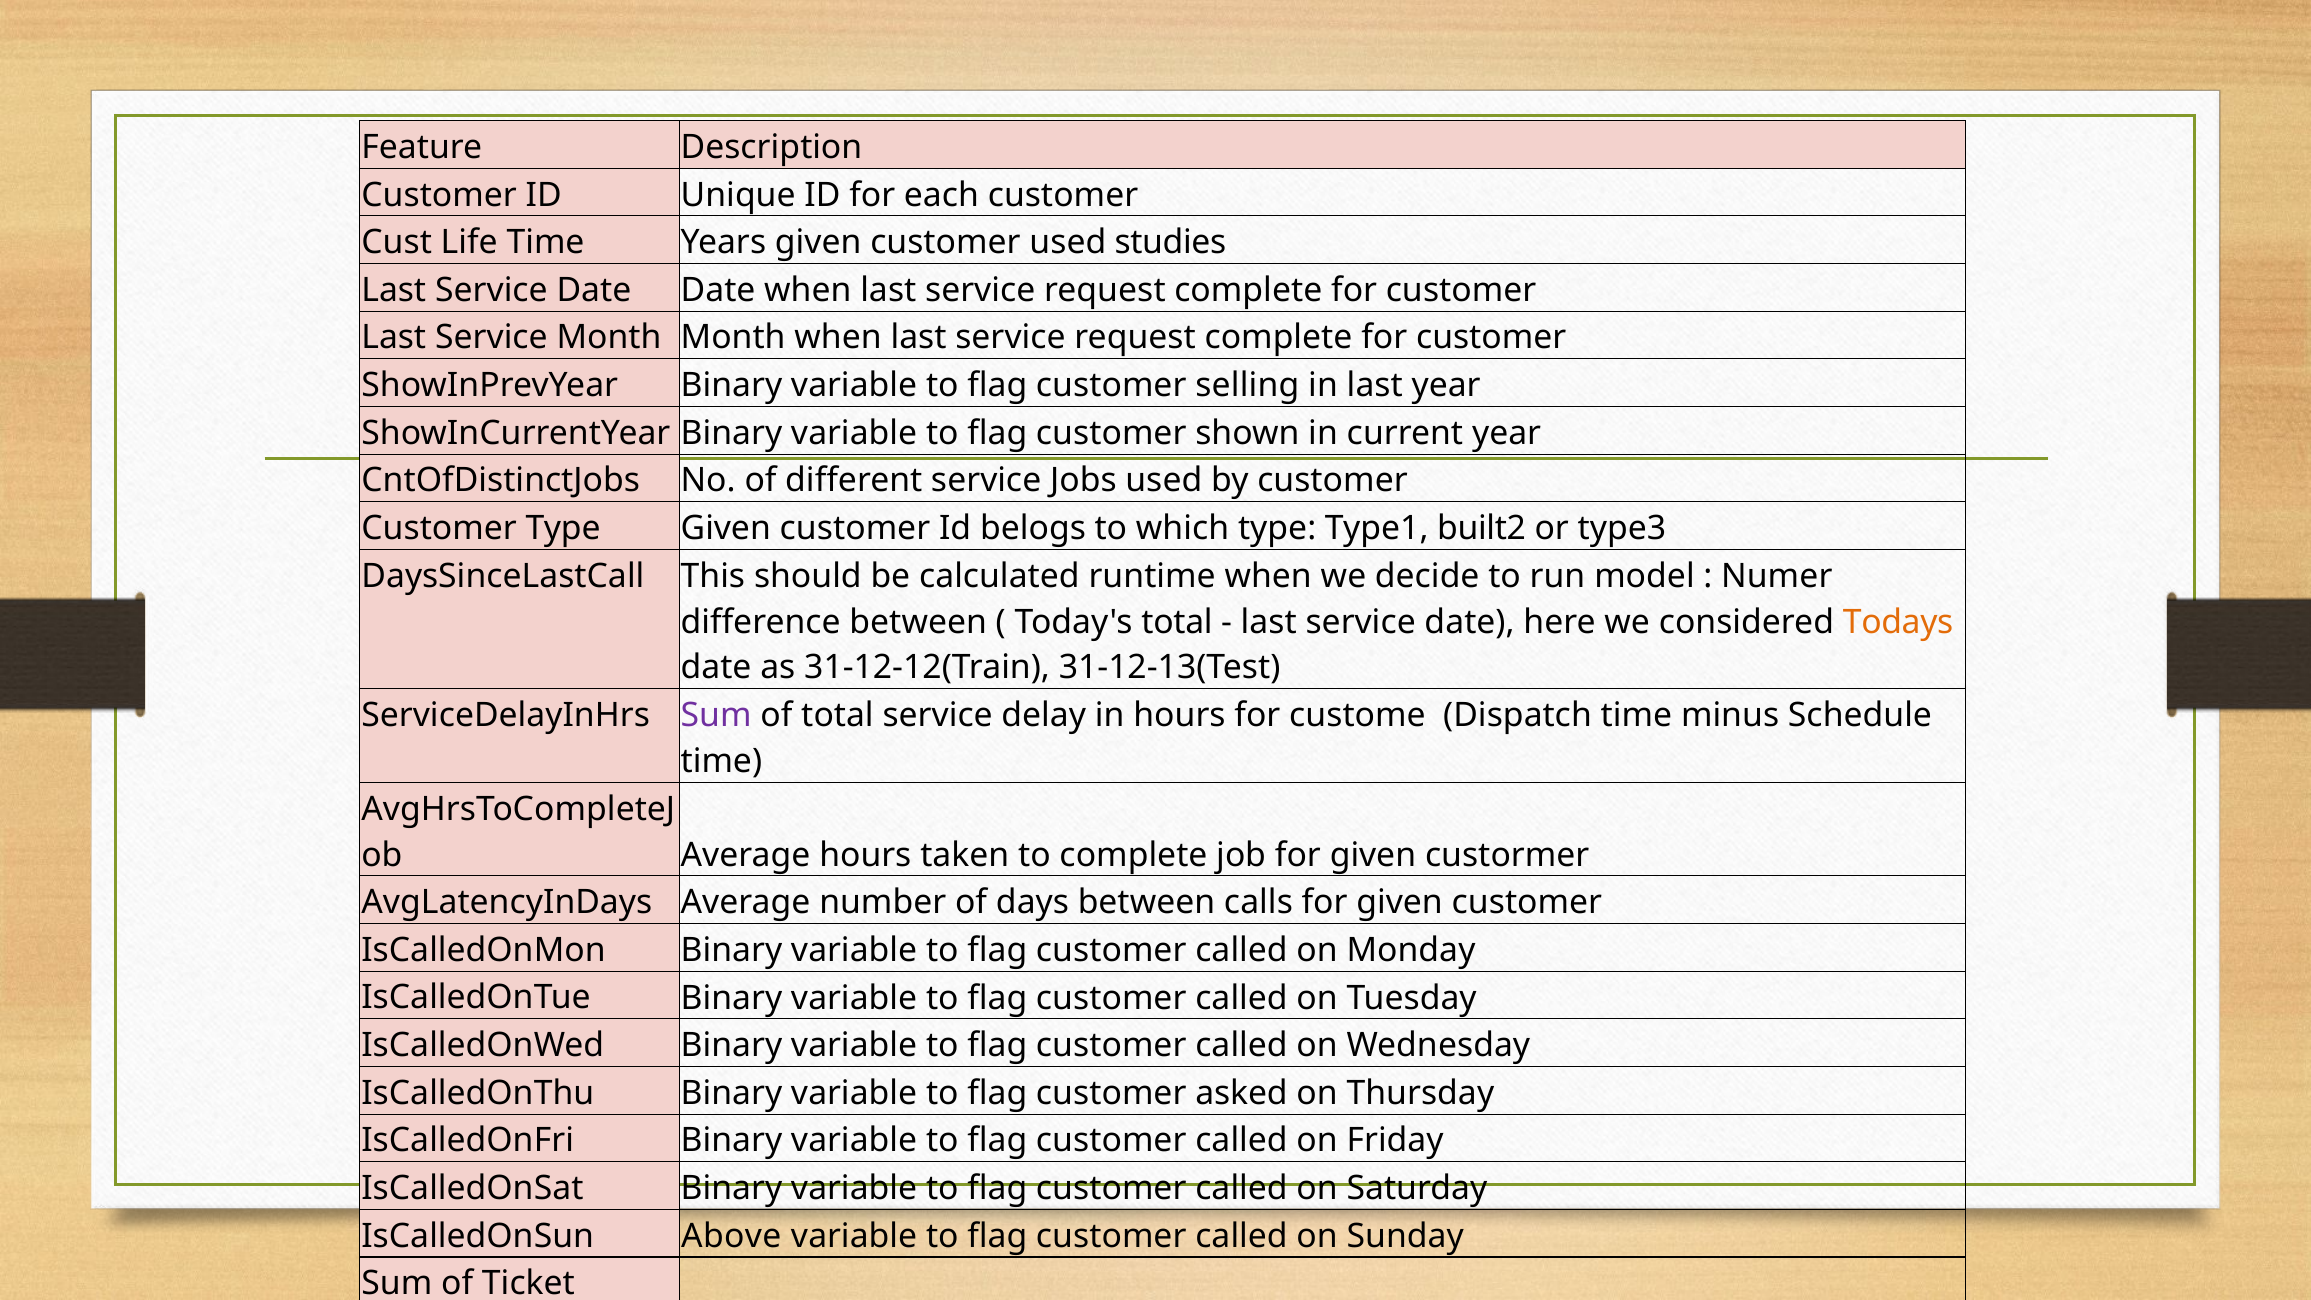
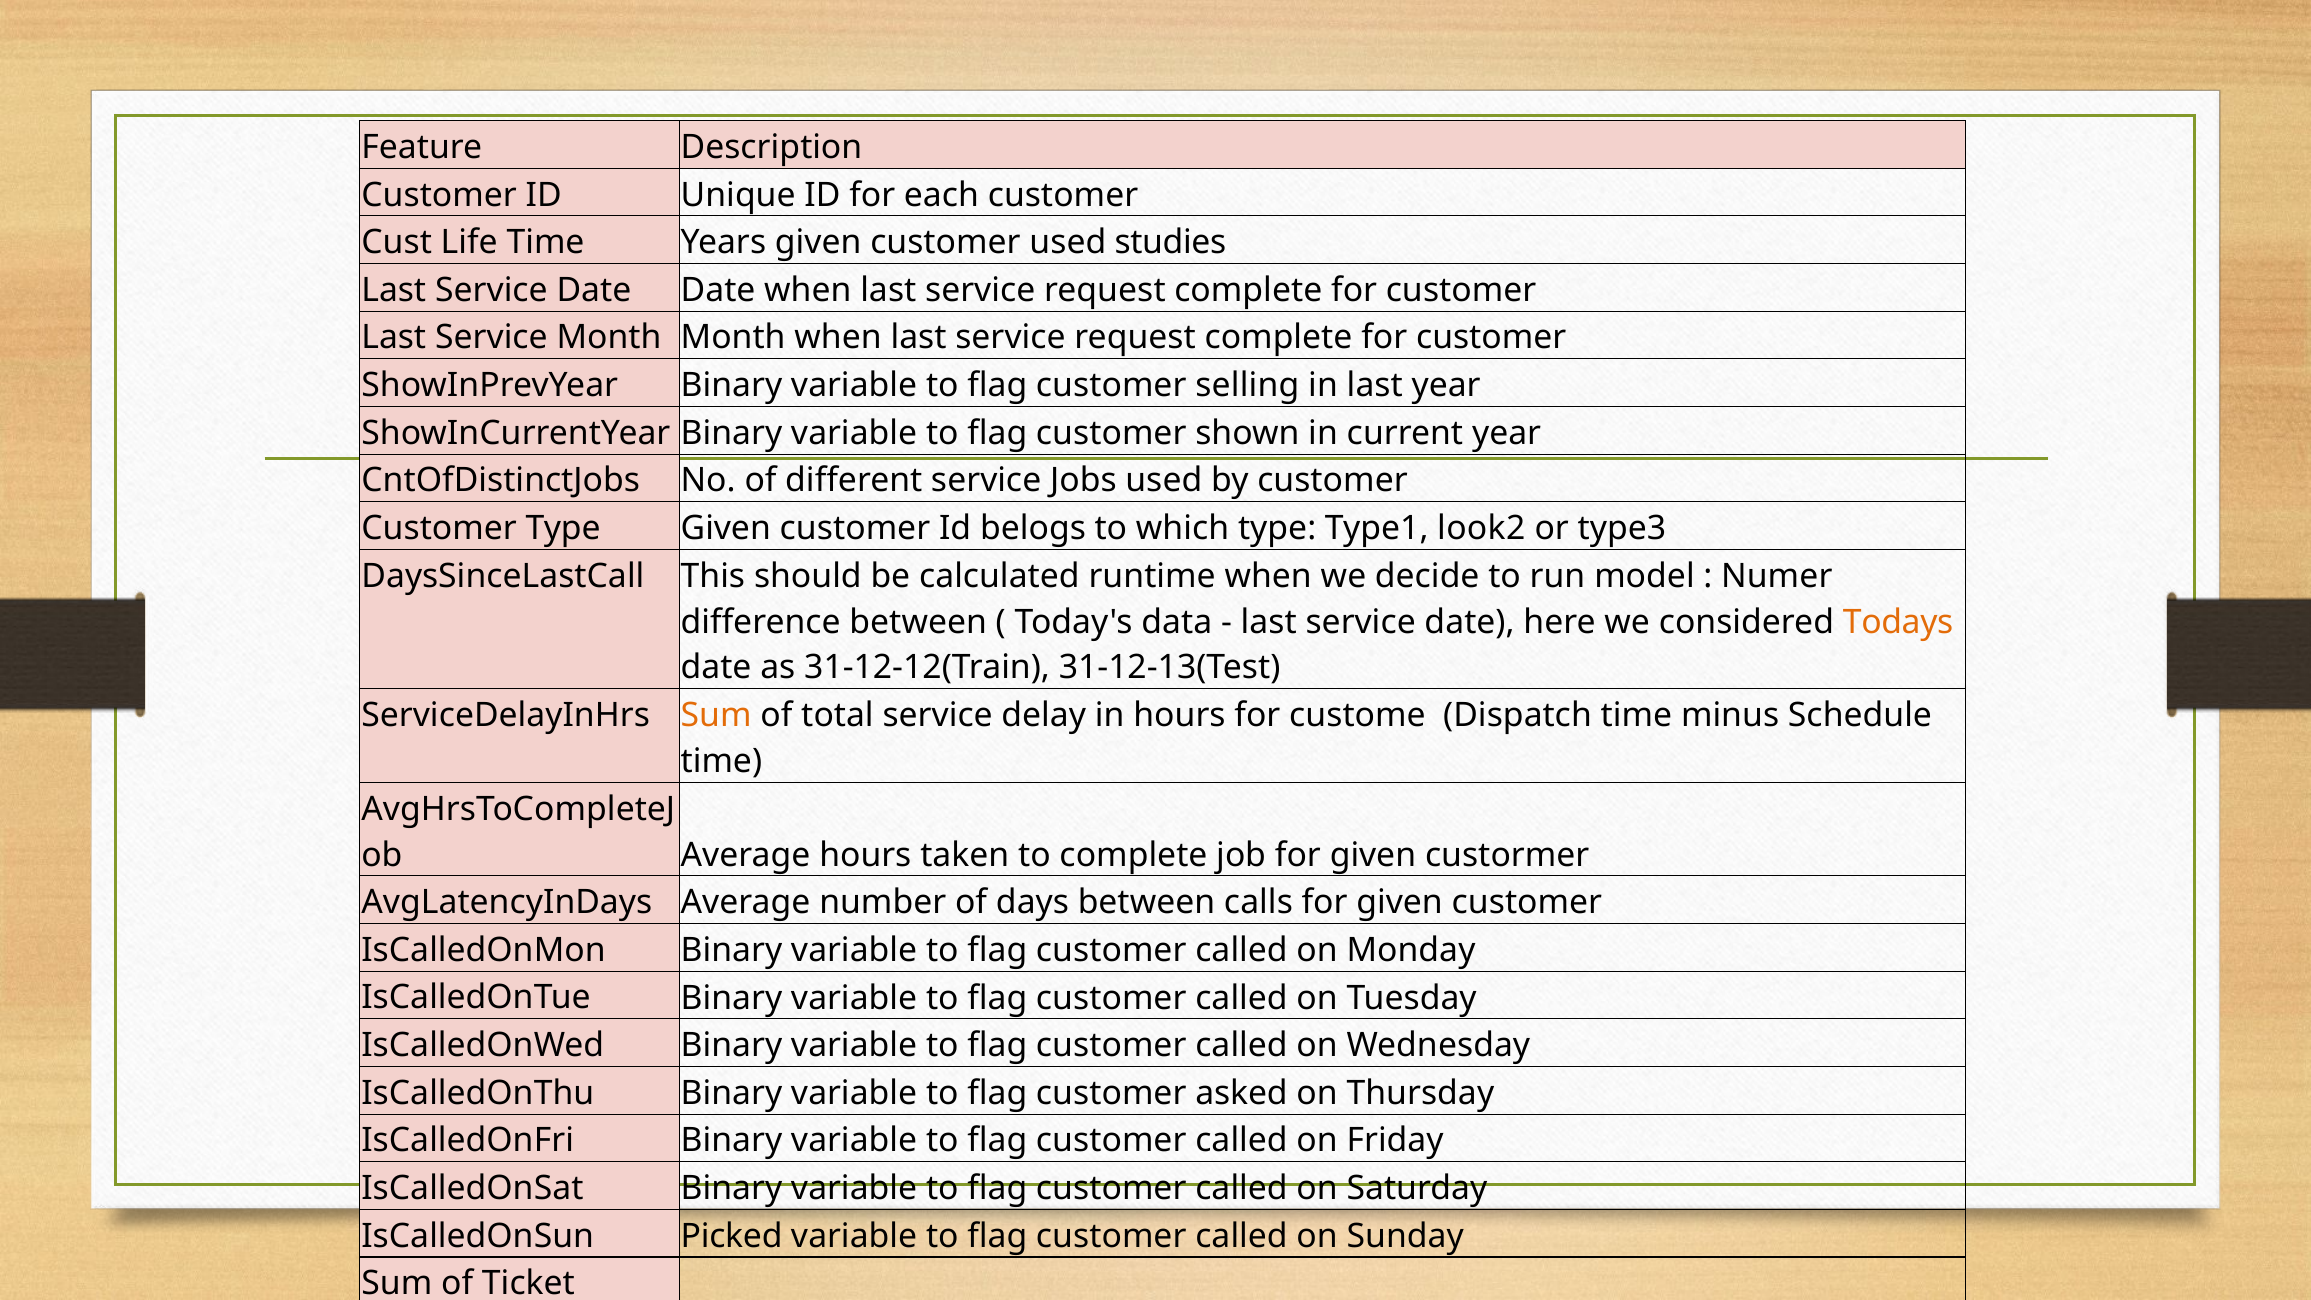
built2: built2 -> look2
Today's total: total -> data
Sum at (716, 715) colour: purple -> orange
Above: Above -> Picked
